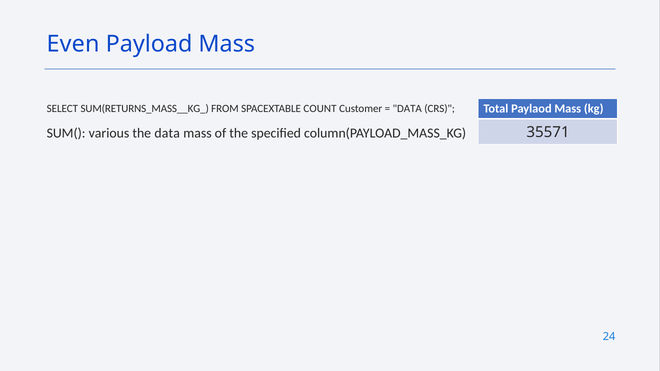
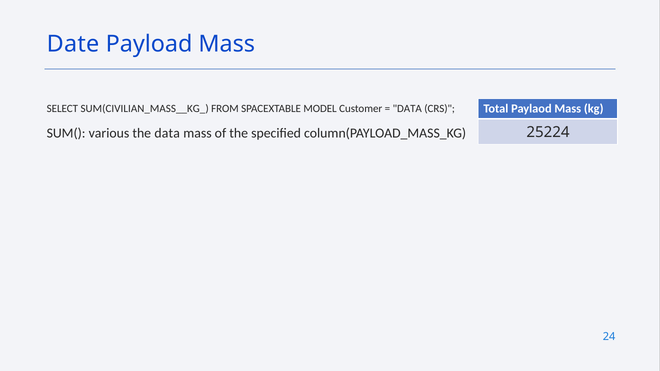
Even: Even -> Date
SUM(RETURNS_MASS__KG_: SUM(RETURNS_MASS__KG_ -> SUM(CIVILIAN_MASS__KG_
COUNT: COUNT -> MODEL
35571: 35571 -> 25224
